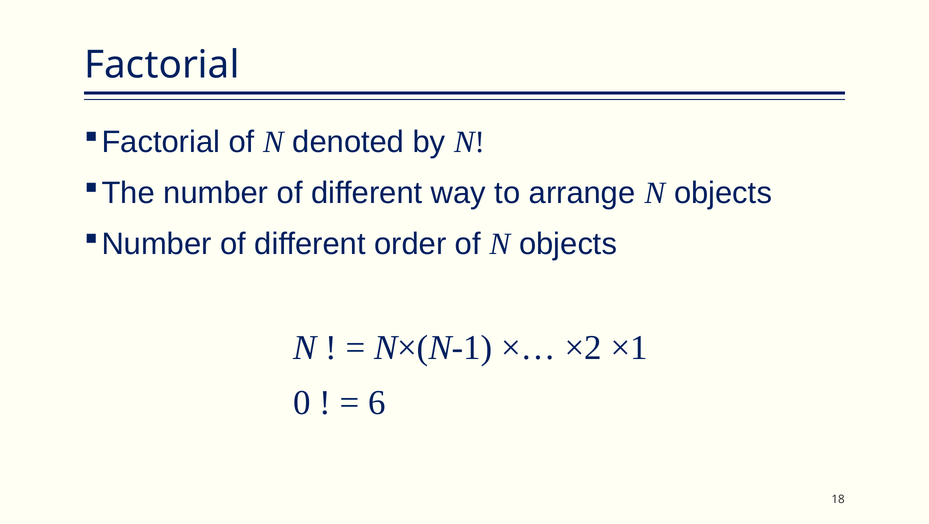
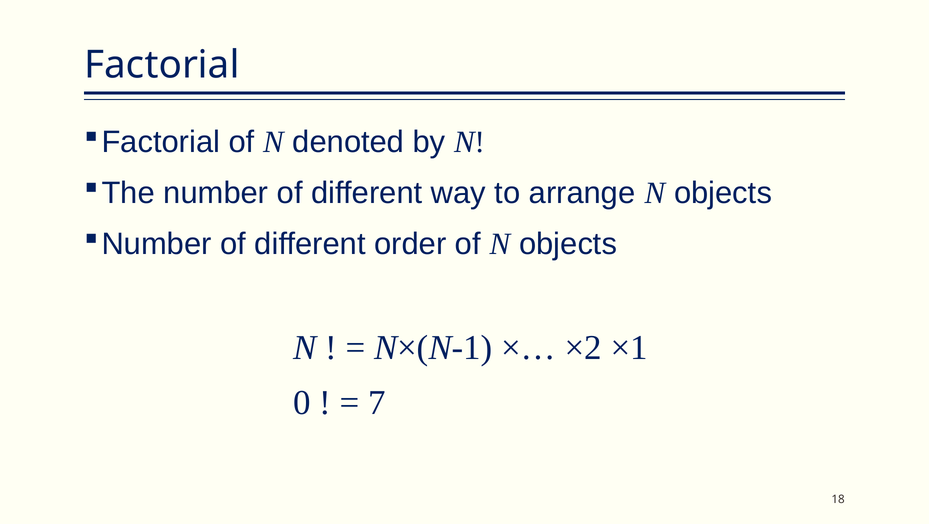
6: 6 -> 7
